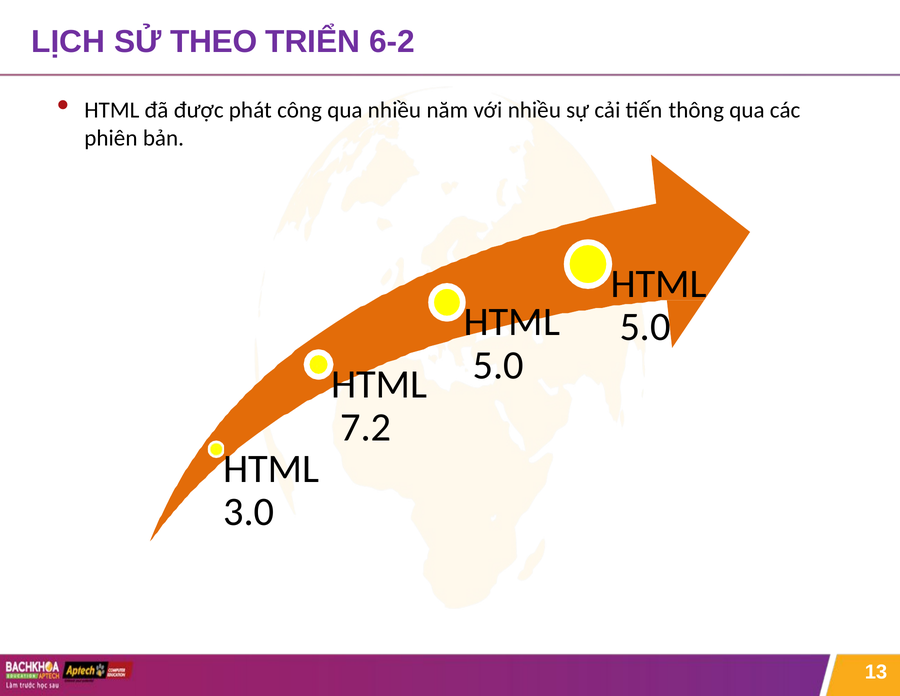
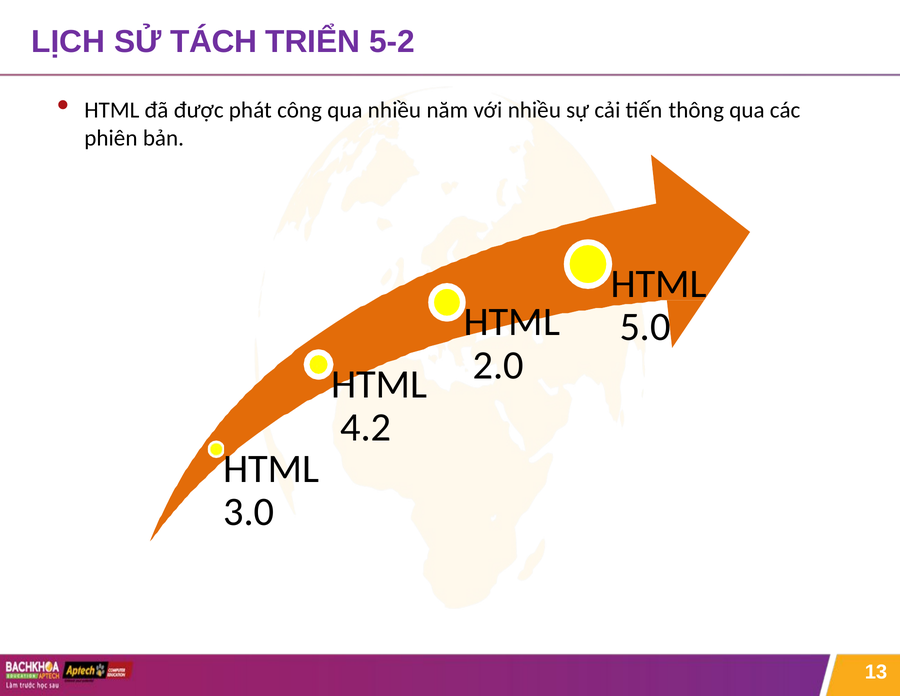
THEO: THEO -> TÁCH
6-2: 6-2 -> 5-2
5.0 at (498, 365): 5.0 -> 2.0
7.2: 7.2 -> 4.2
